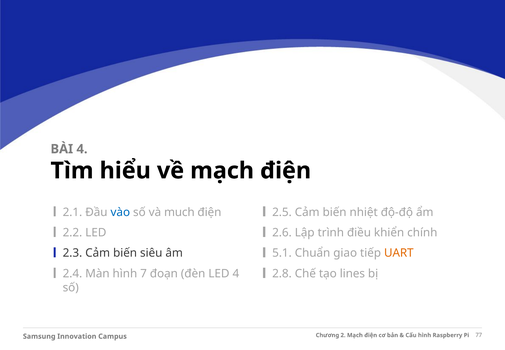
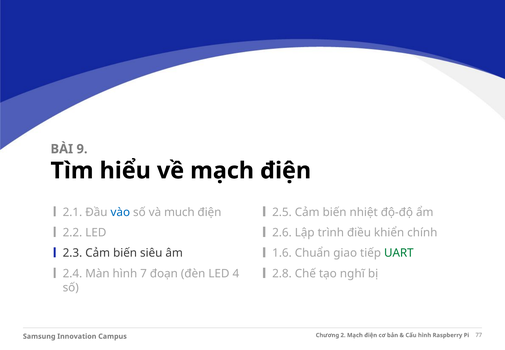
BÀI 4: 4 -> 9
5.1: 5.1 -> 1.6
UART colour: orange -> green
lines: lines -> nghĩ
